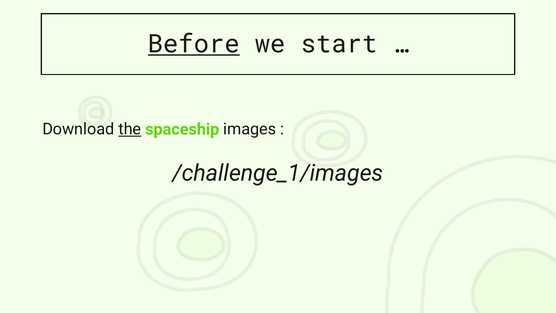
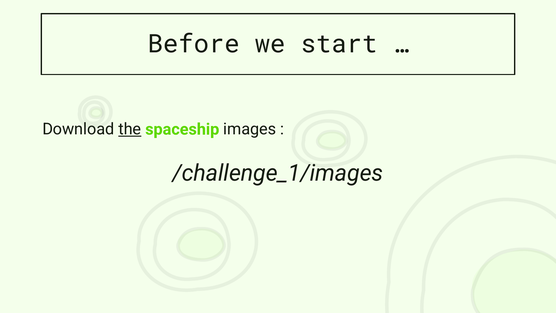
Before underline: present -> none
